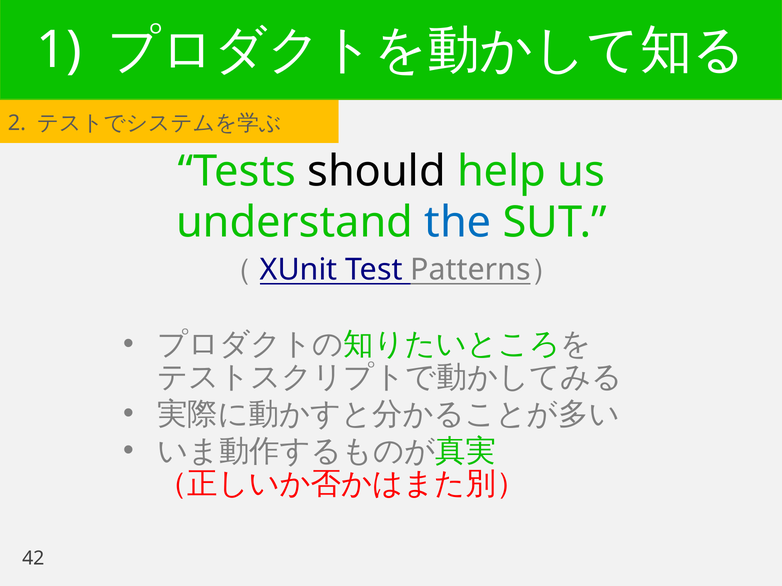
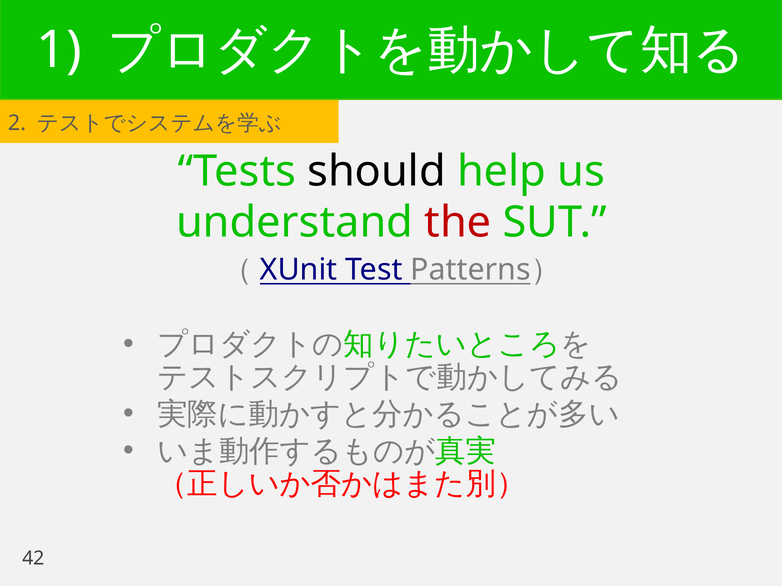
the colour: blue -> red
